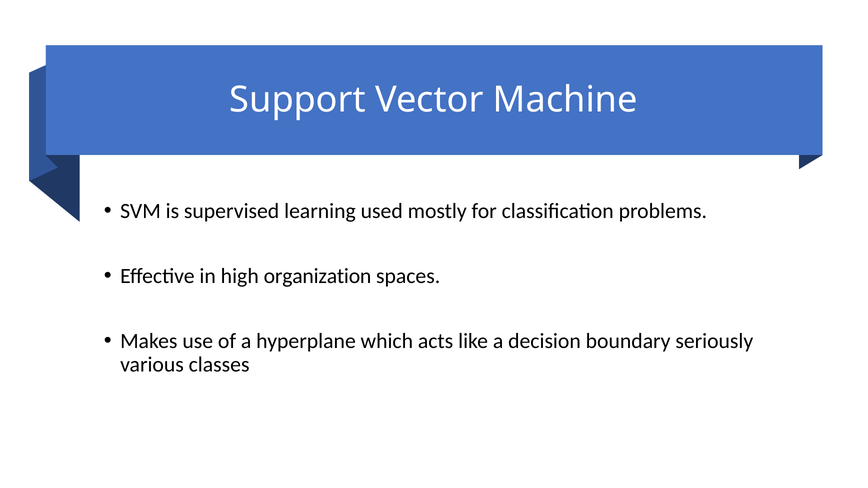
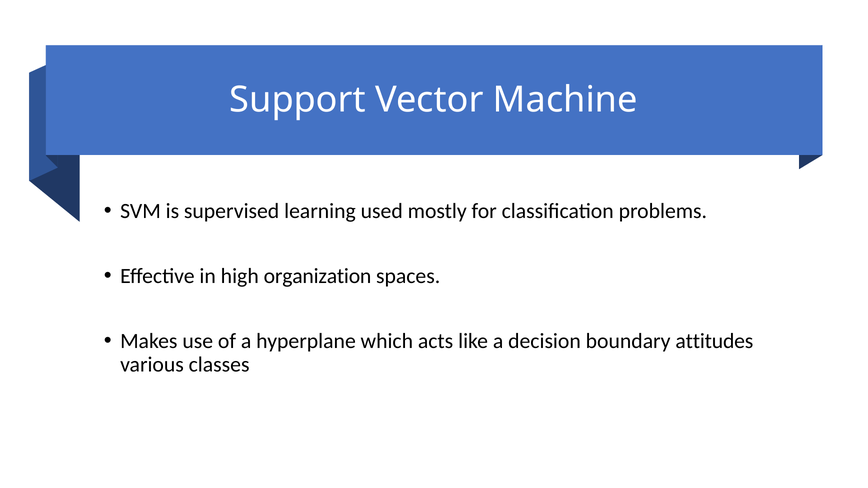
seriously: seriously -> attitudes
